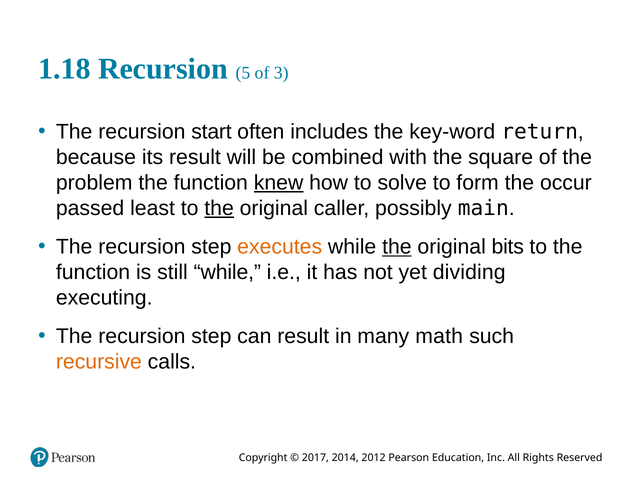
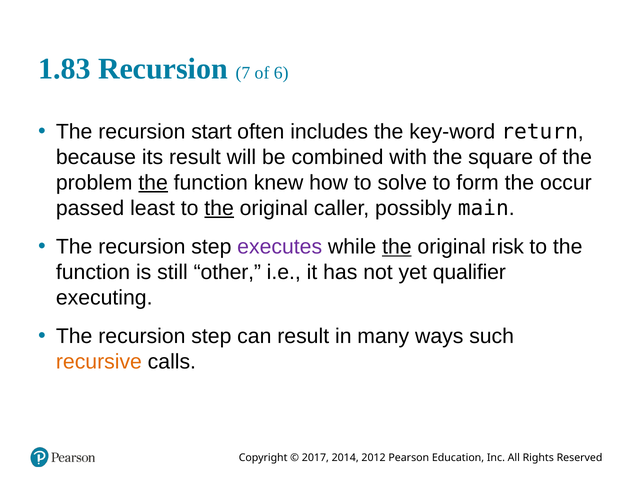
1.18: 1.18 -> 1.83
5: 5 -> 7
3: 3 -> 6
the at (153, 183) underline: none -> present
knew underline: present -> none
executes colour: orange -> purple
bits: bits -> risk
still while: while -> other
dividing: dividing -> qualifier
math: math -> ways
